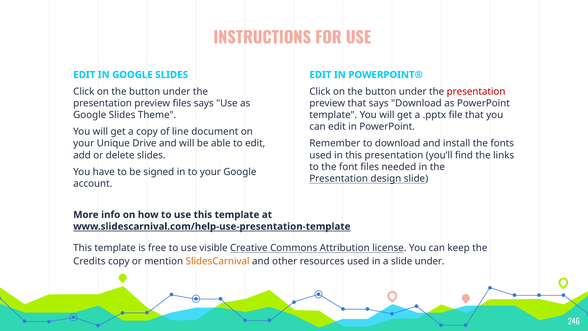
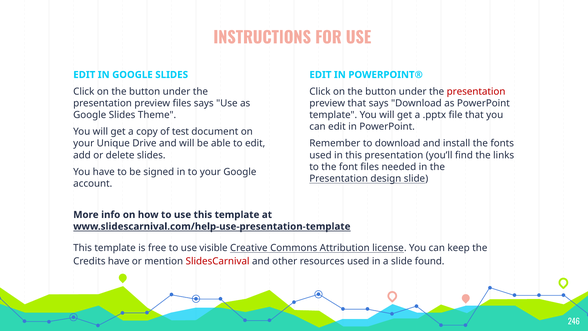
line: line -> test
Credits copy: copy -> have
SlidesCarnival colour: orange -> red
slide under: under -> found
